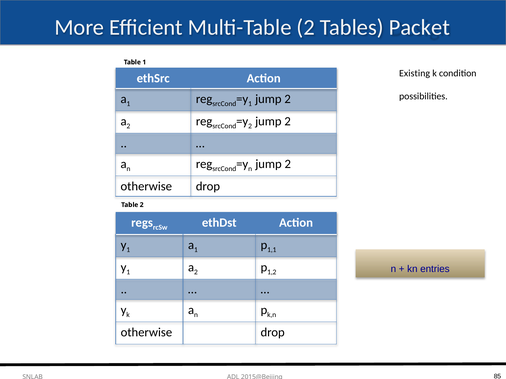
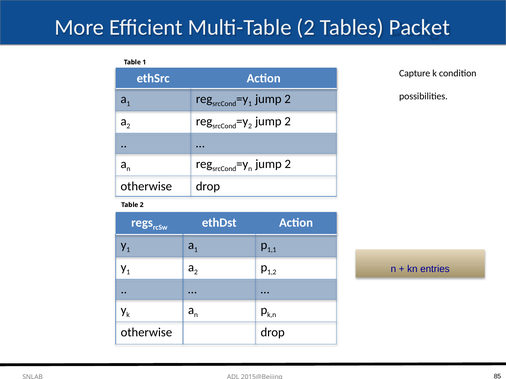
Existing: Existing -> Capture
